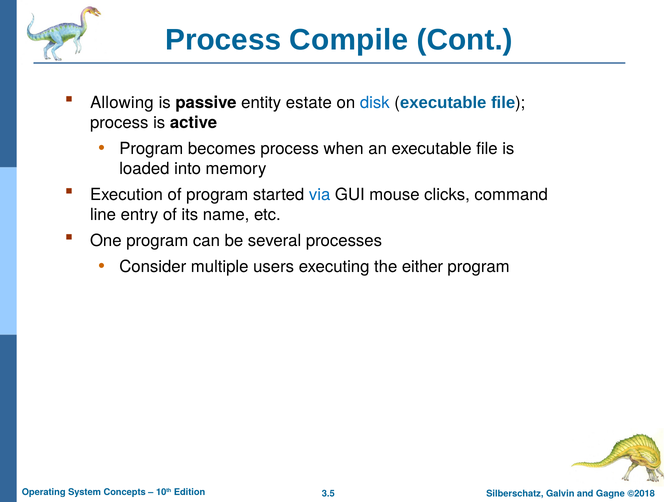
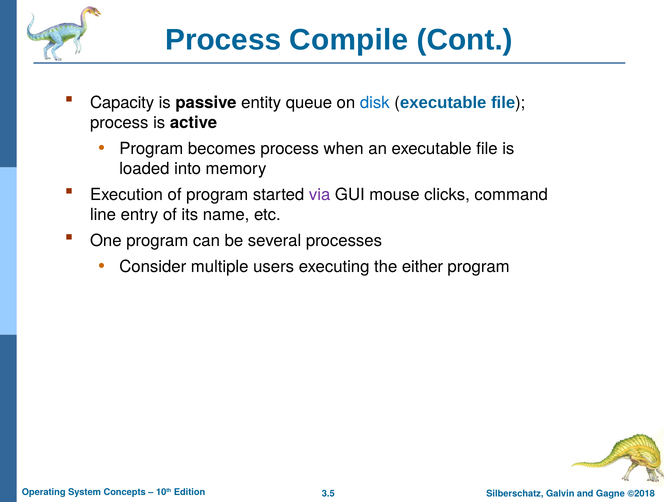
Allowing: Allowing -> Capacity
estate: estate -> queue
via colour: blue -> purple
